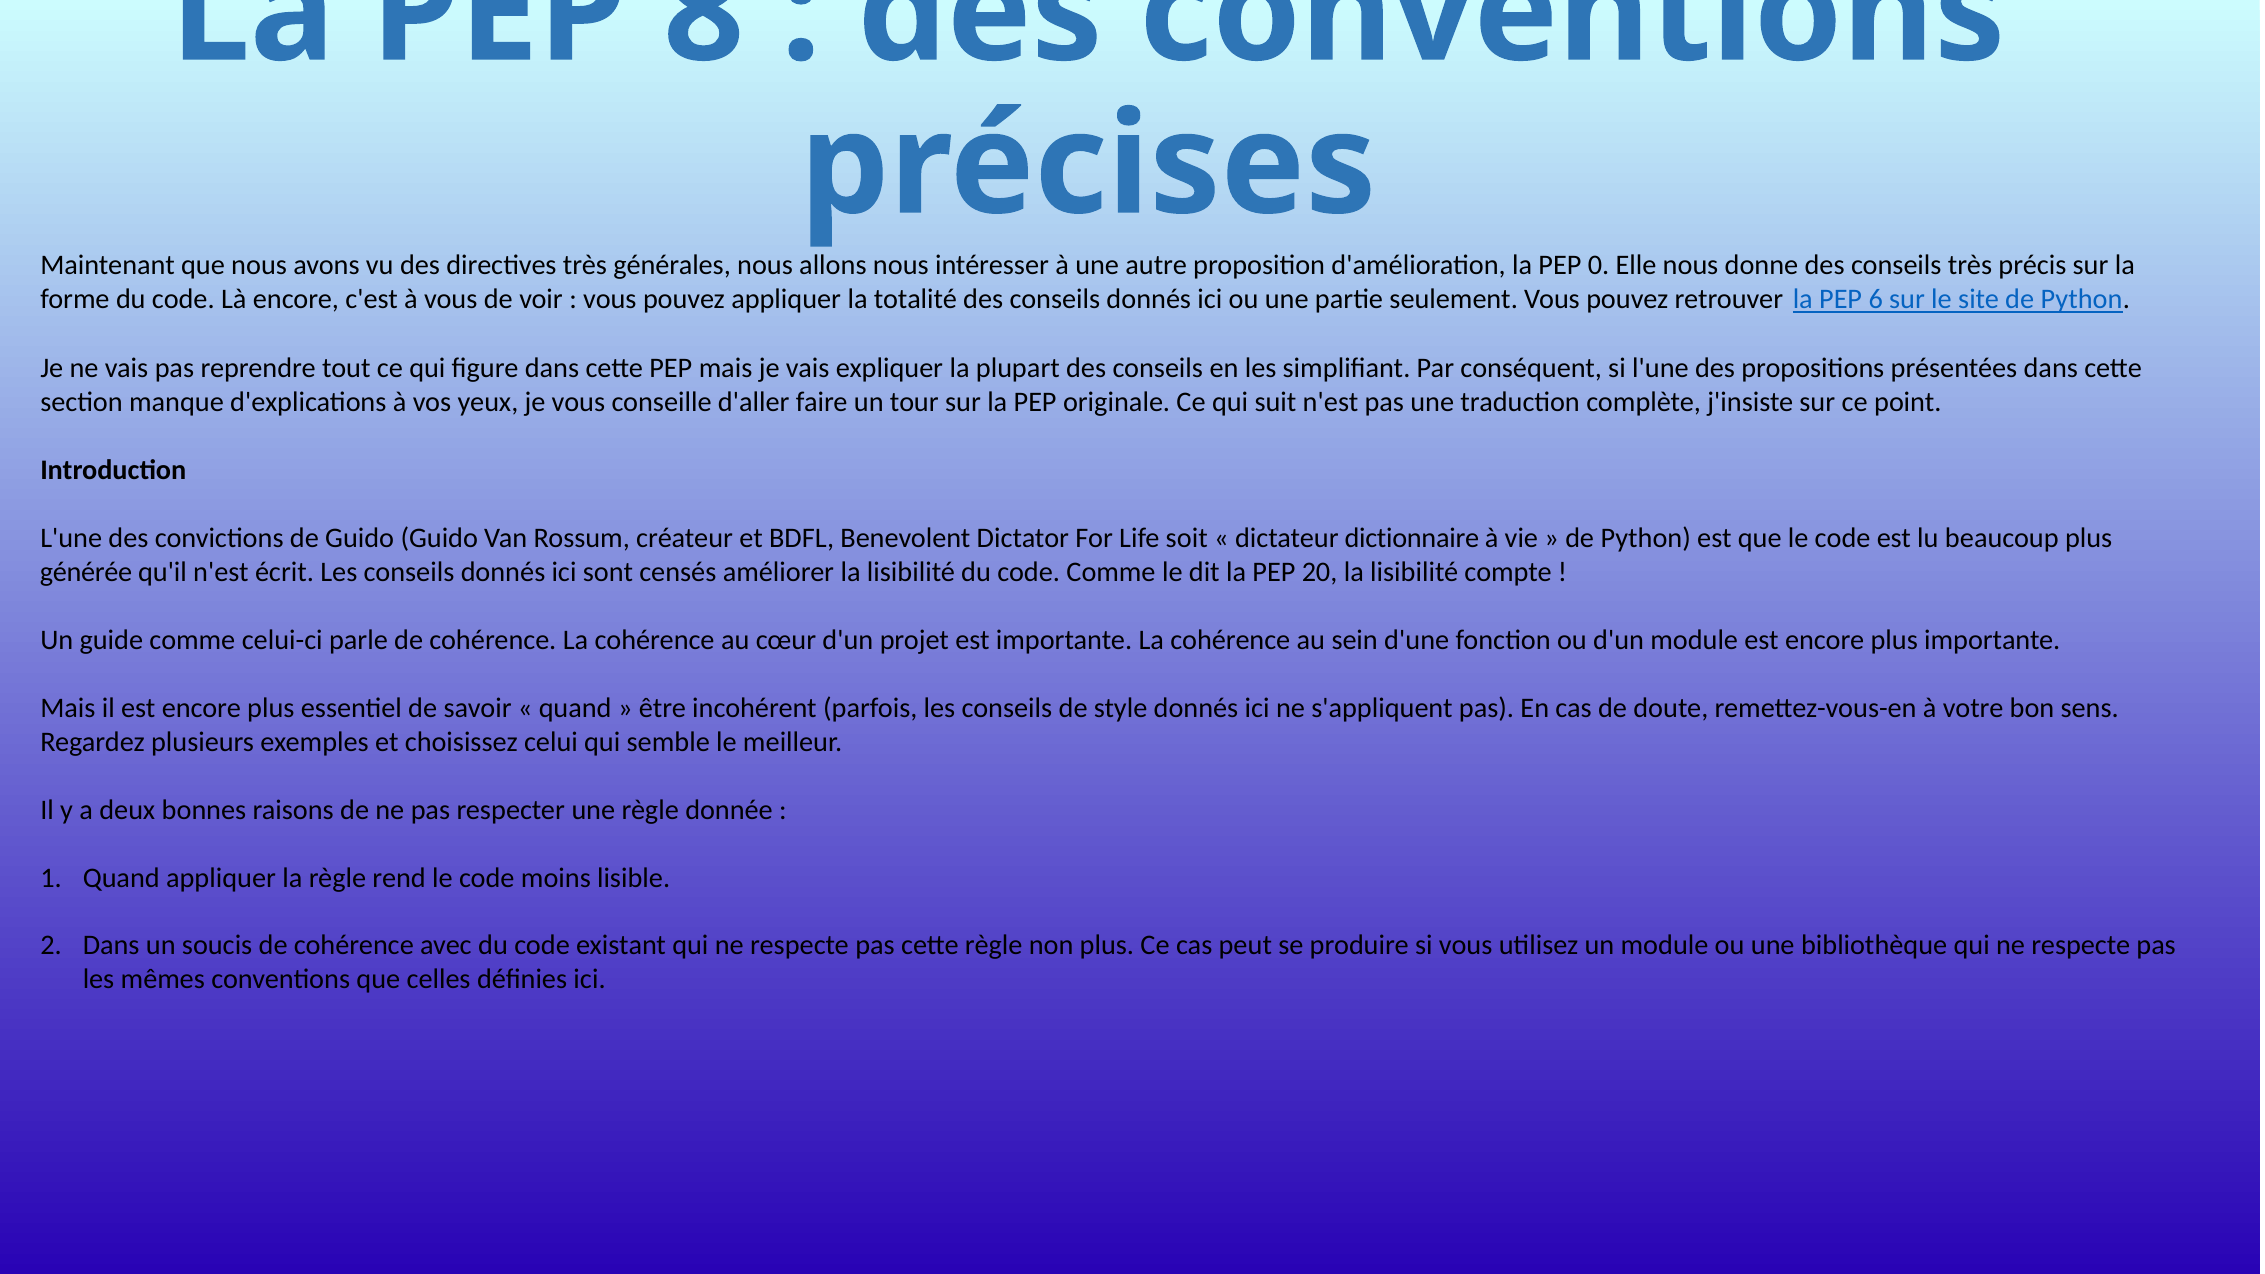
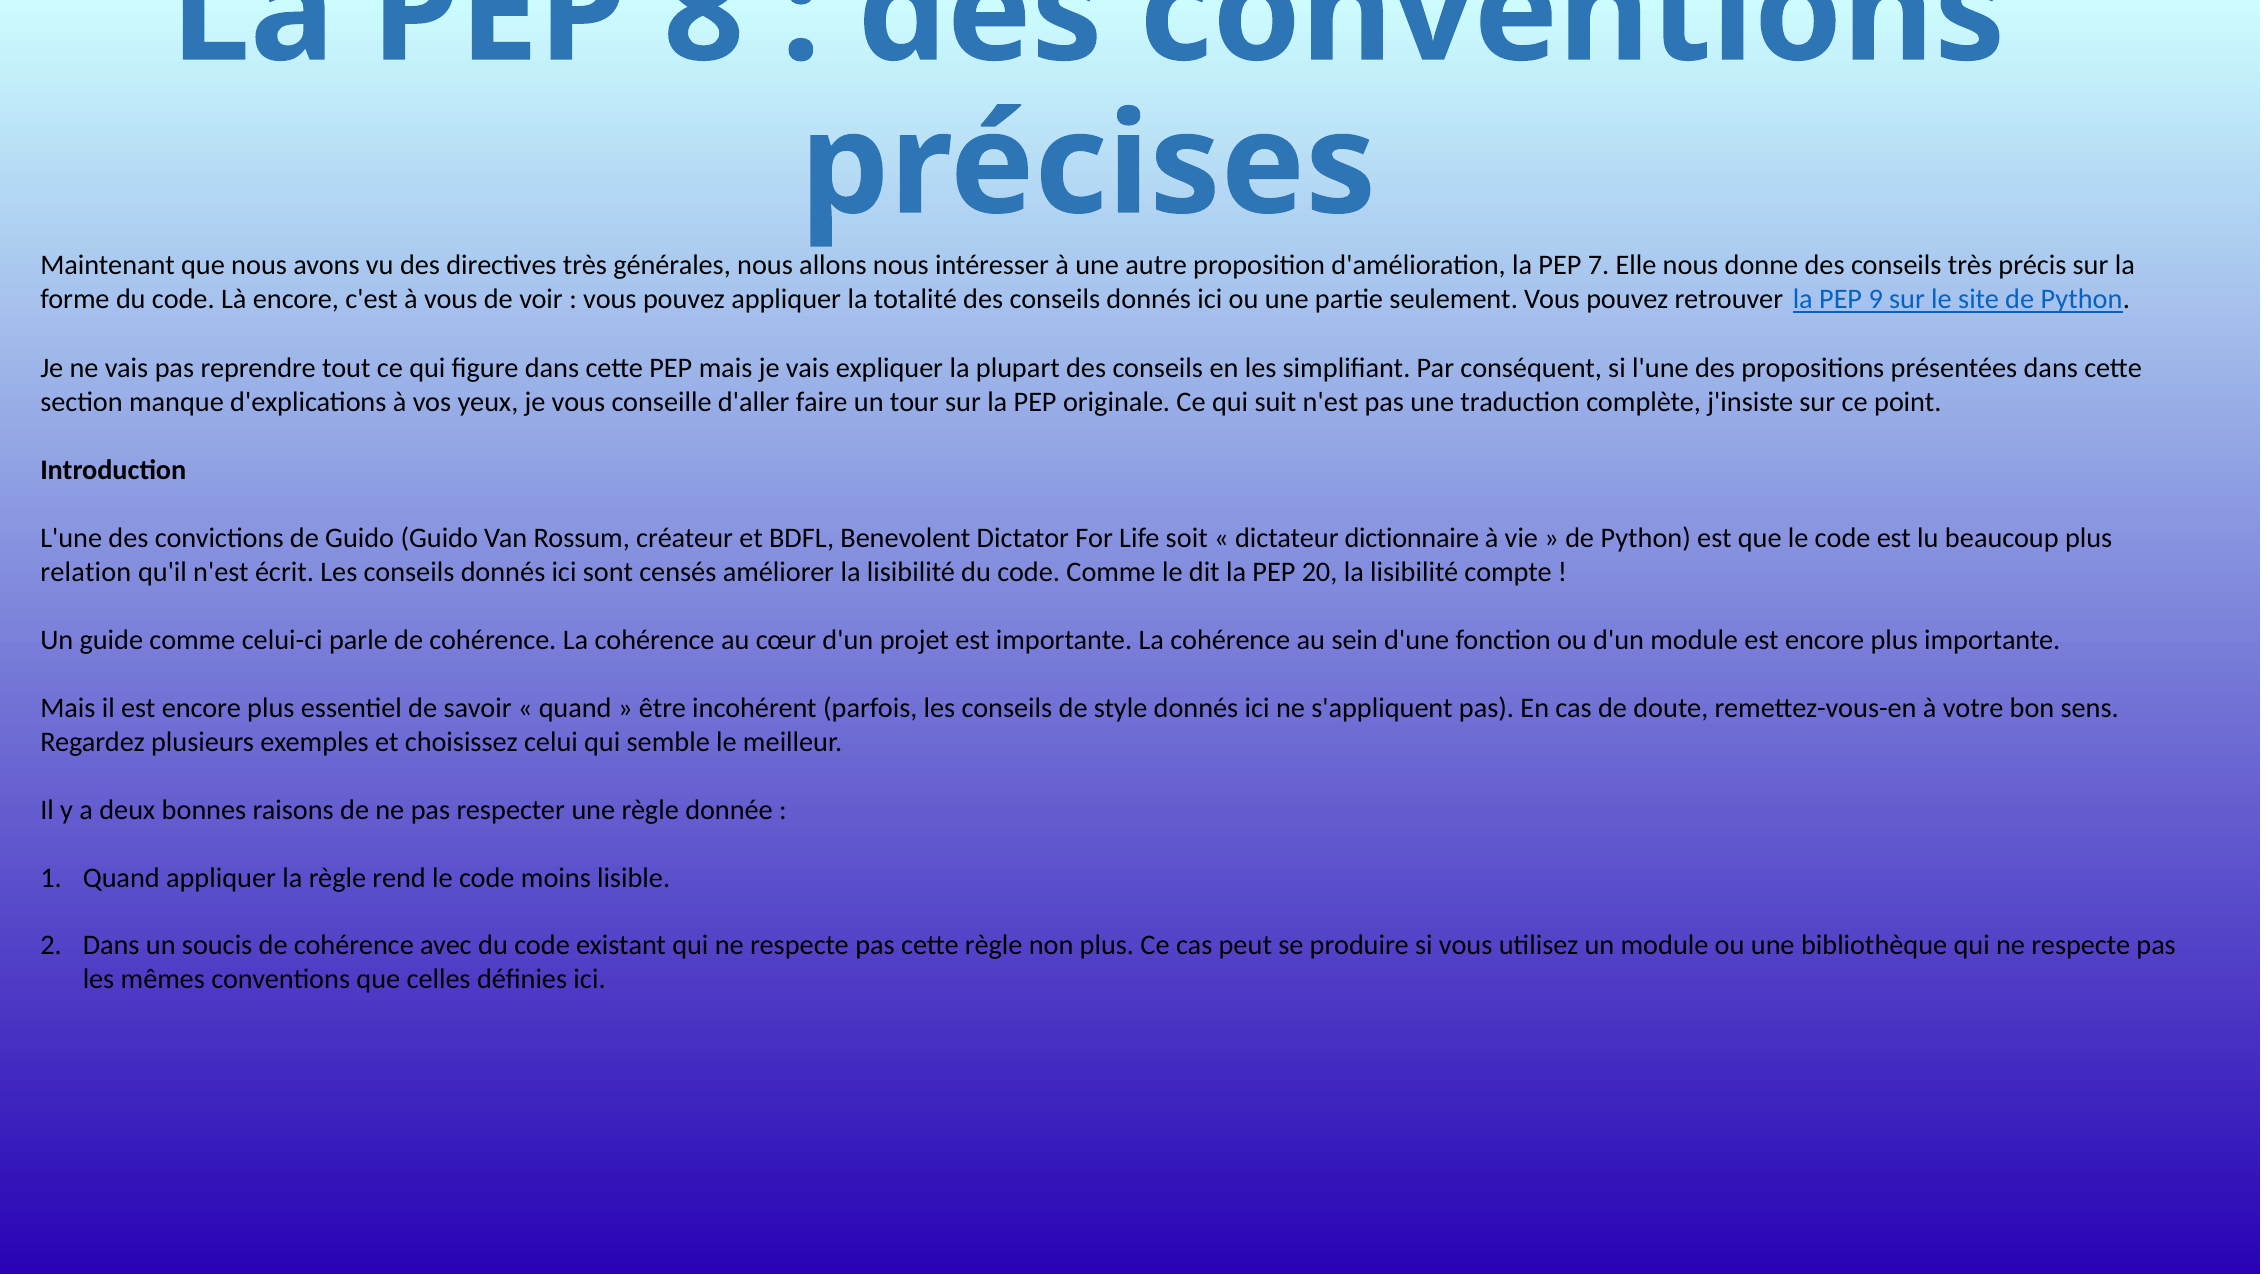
0: 0 -> 7
6: 6 -> 9
générée: générée -> relation
